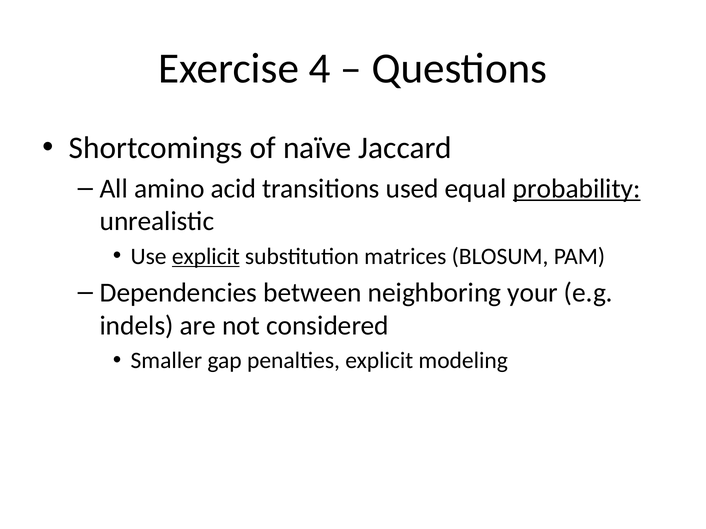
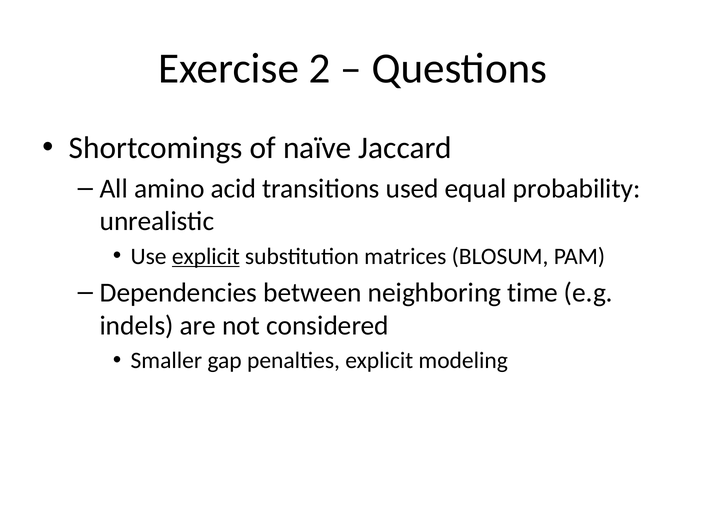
4: 4 -> 2
probability underline: present -> none
your: your -> time
